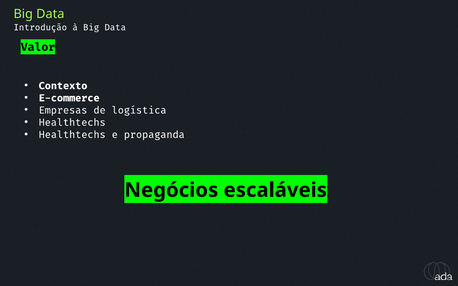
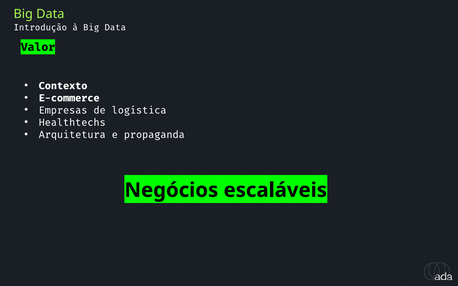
Healthtechs at (72, 135): Healthtechs -> Arquitetura
